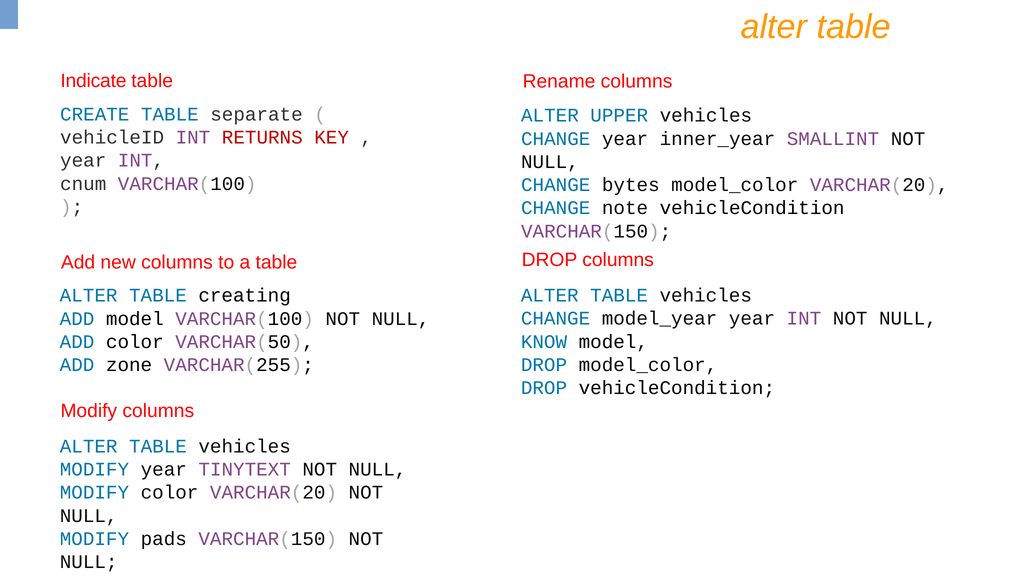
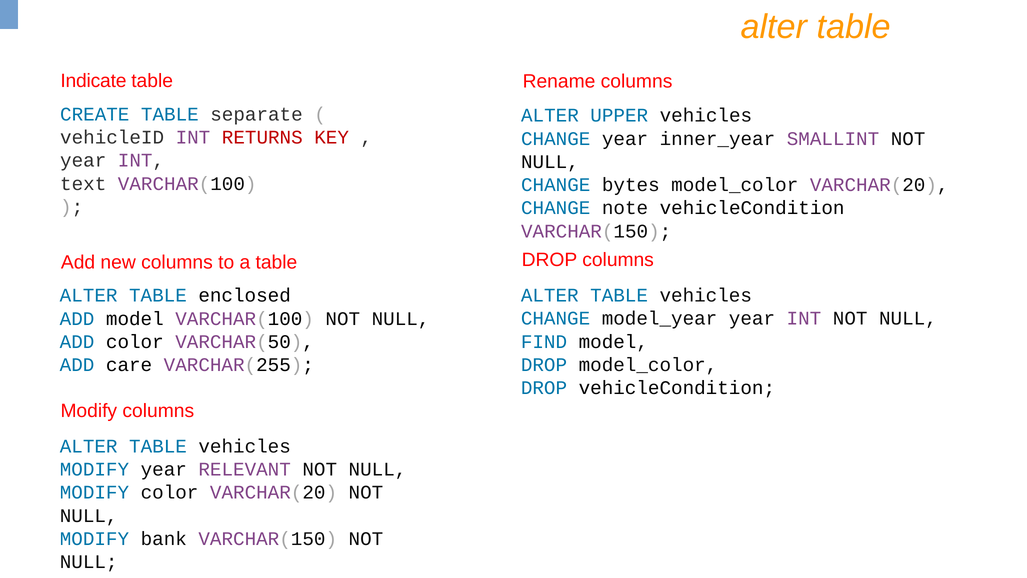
cnum: cnum -> text
creating: creating -> enclosed
KNOW: KNOW -> FIND
zone: zone -> care
TINYTEXT: TINYTEXT -> RELEVANT
pads: pads -> bank
